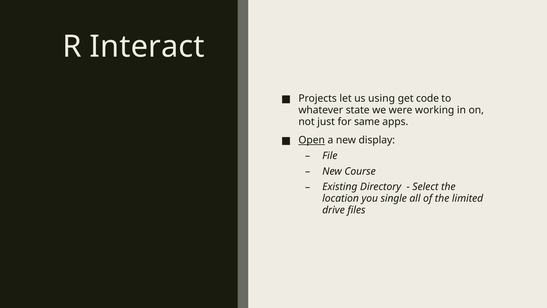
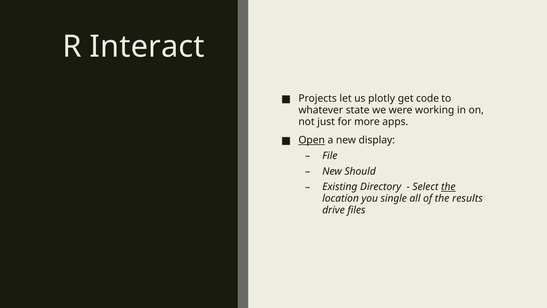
using: using -> plotly
same: same -> more
Course: Course -> Should
the at (448, 187) underline: none -> present
limited: limited -> results
